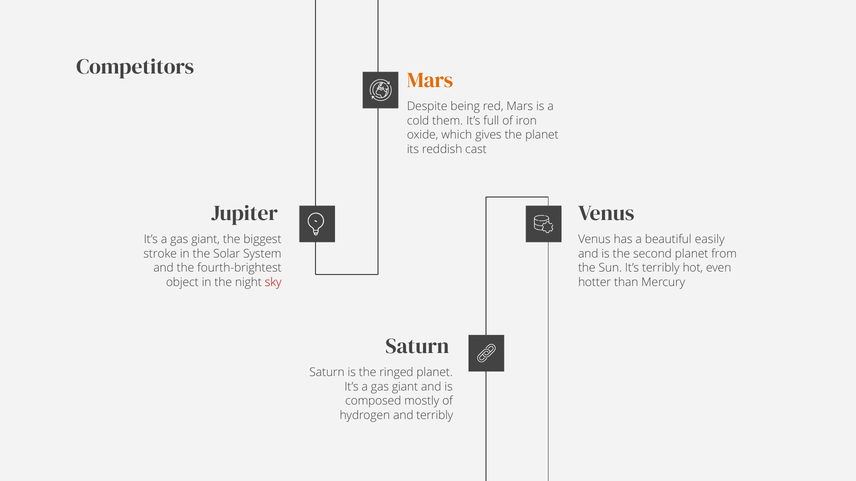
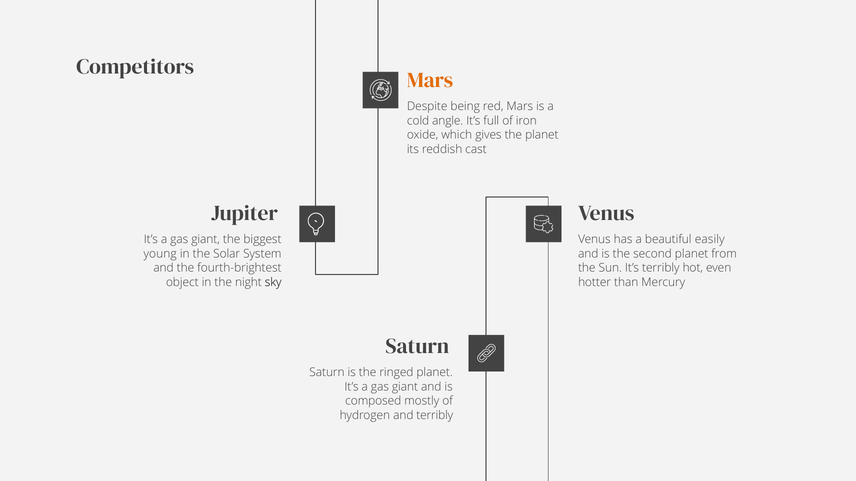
them: them -> angle
stroke: stroke -> young
sky colour: red -> black
